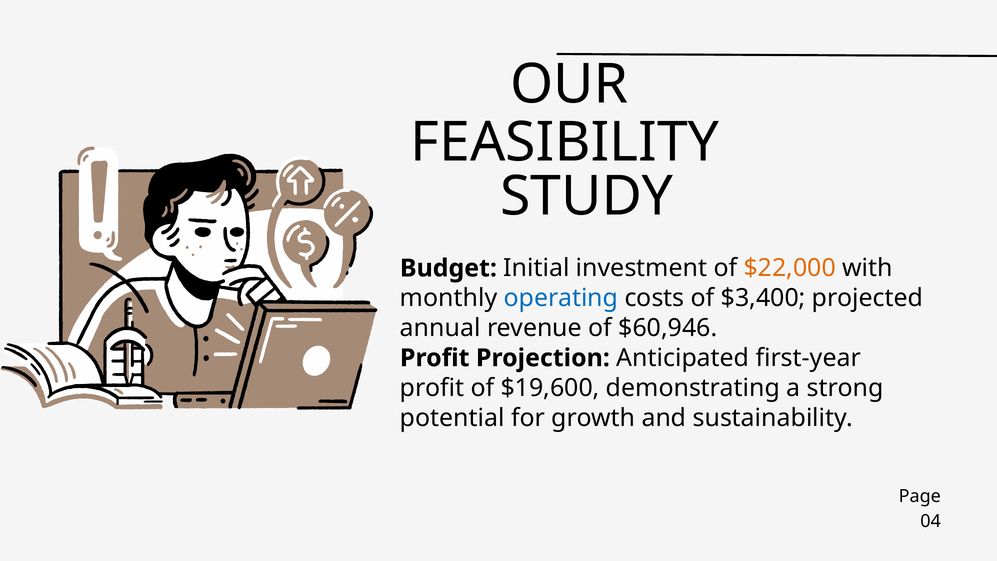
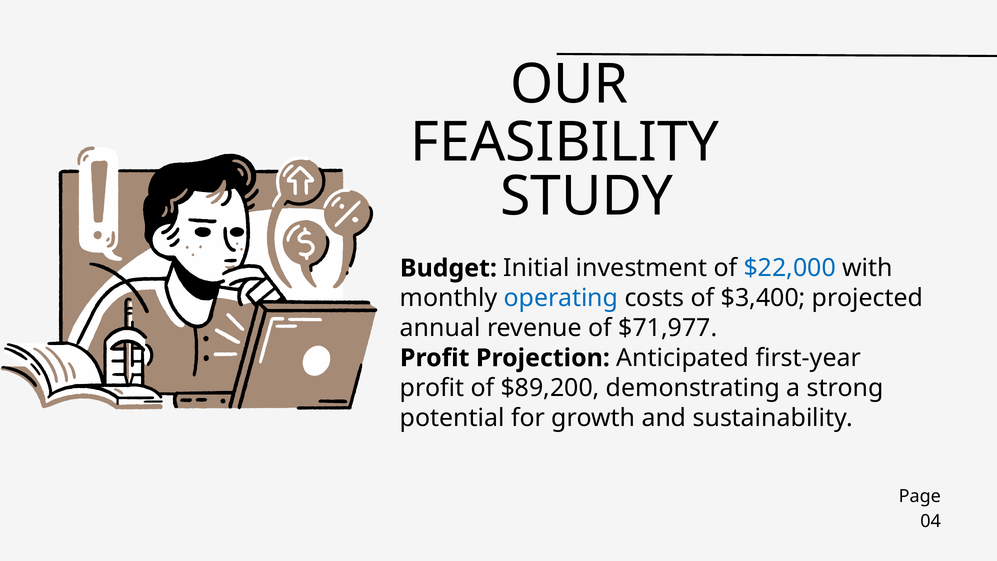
$22,000 colour: orange -> blue
$60,946: $60,946 -> $71,977
$19,600: $19,600 -> $89,200
